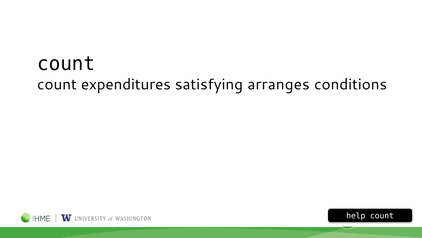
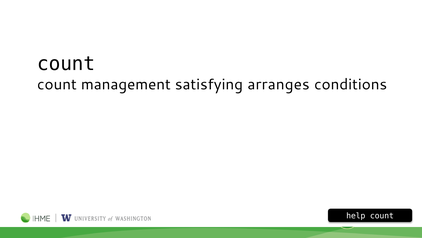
expenditures: expenditures -> management
